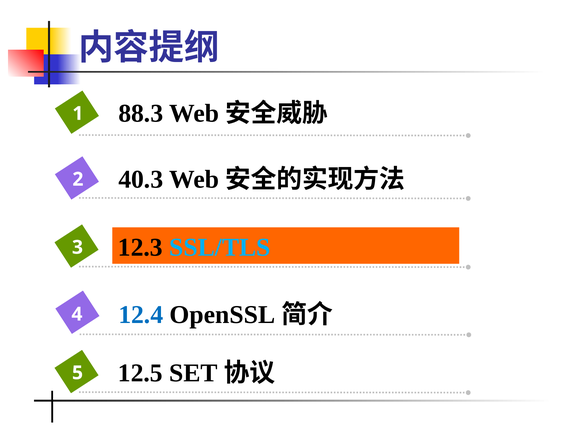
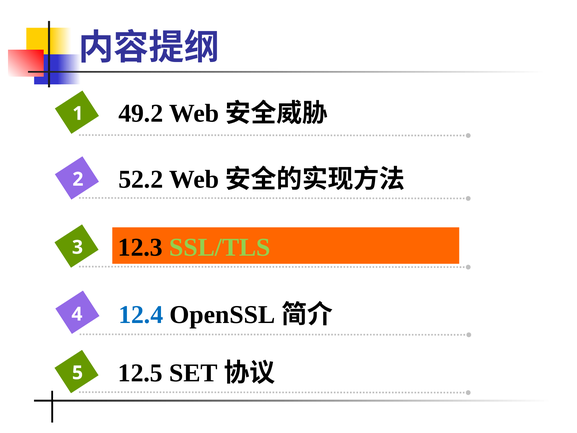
88.3: 88.3 -> 49.2
40.3: 40.3 -> 52.2
SSL/TLS colour: light blue -> light green
